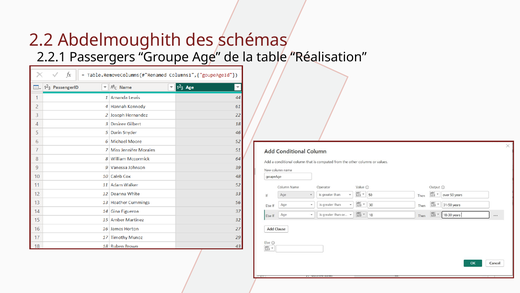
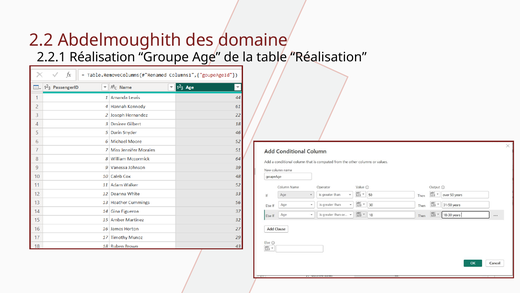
schémas: schémas -> domaine
2.2.1 Passergers: Passergers -> Réalisation
